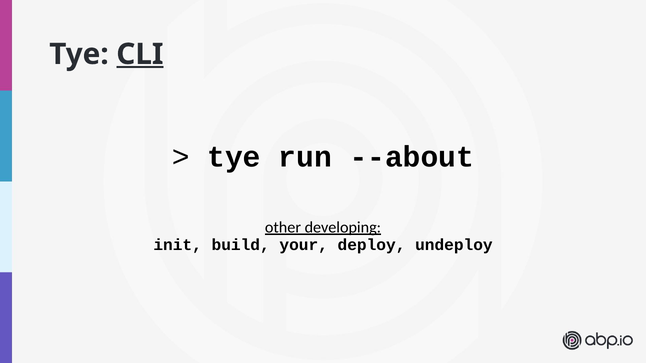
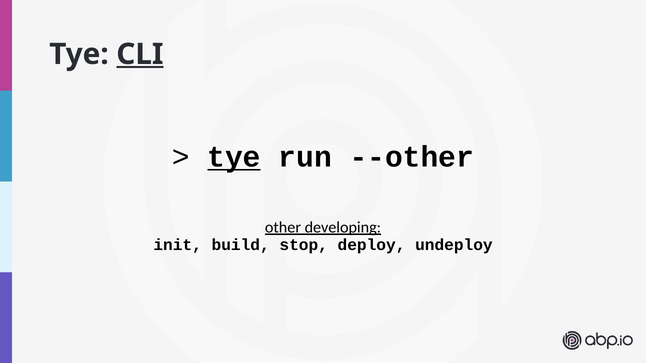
tye at (234, 157) underline: none -> present
--about: --about -> --other
your: your -> stop
